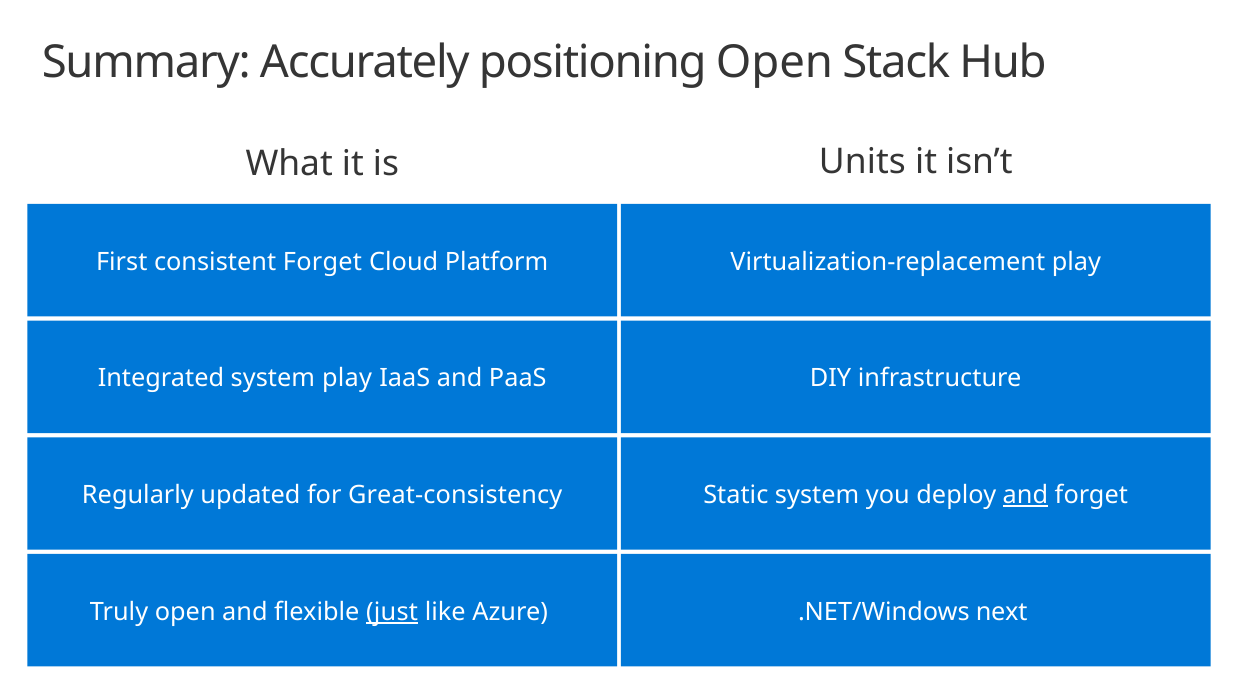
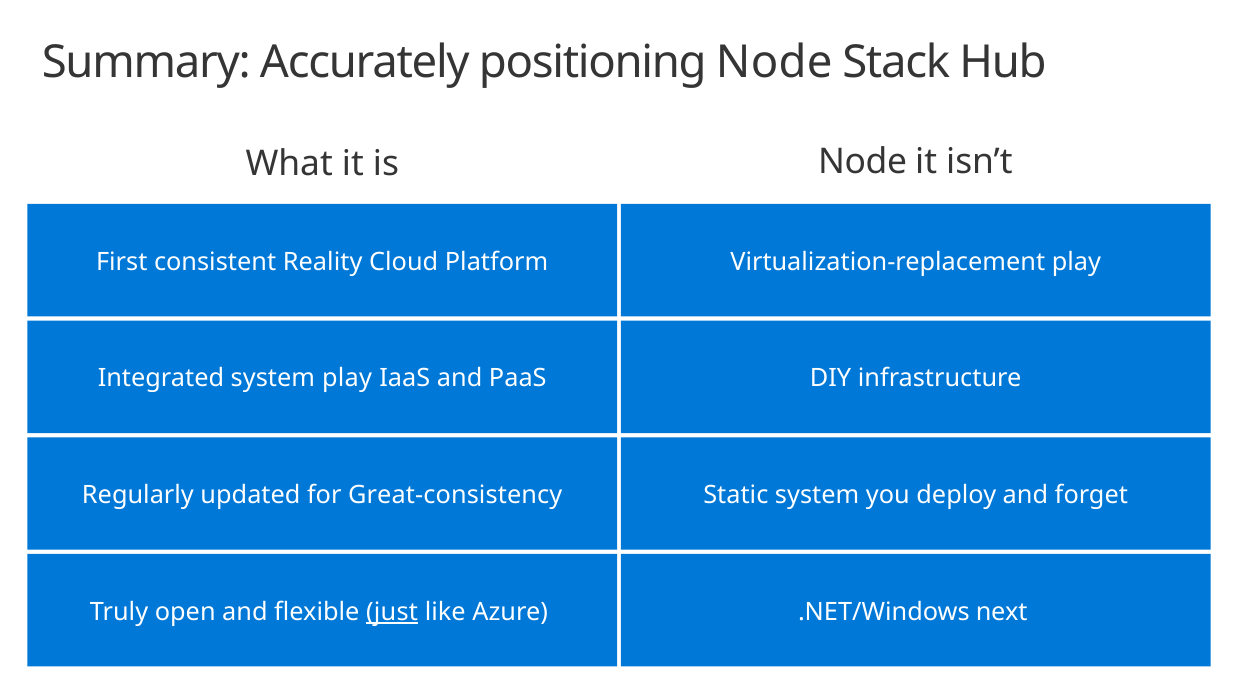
positioning Open: Open -> Node
is Units: Units -> Node
consistent Forget: Forget -> Reality
and at (1025, 495) underline: present -> none
